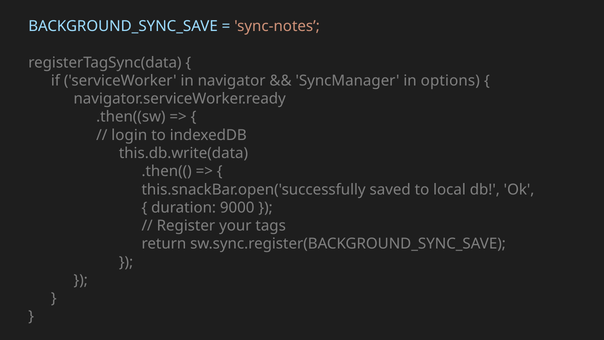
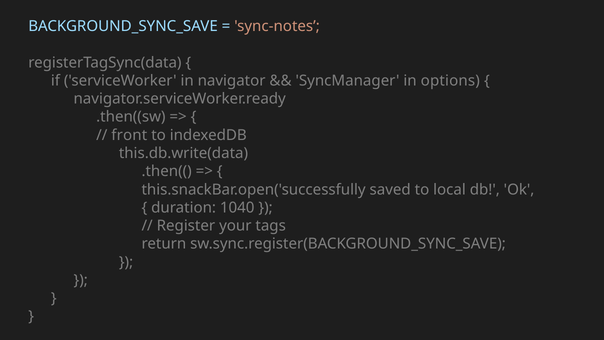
login: login -> front
9000: 9000 -> 1040
